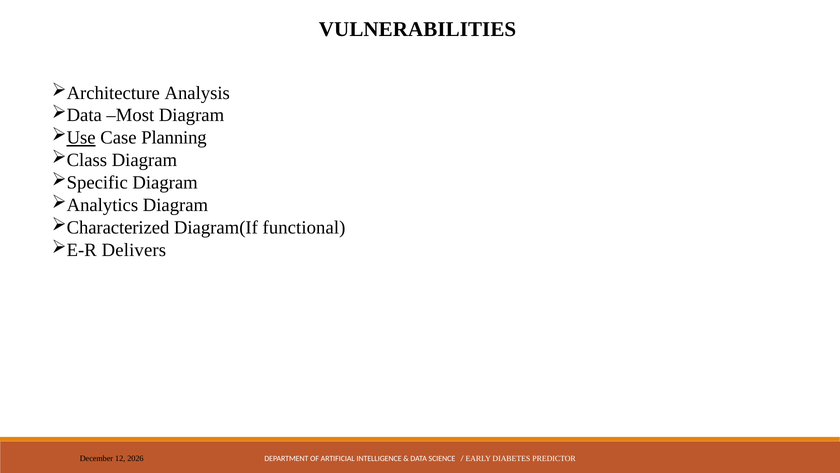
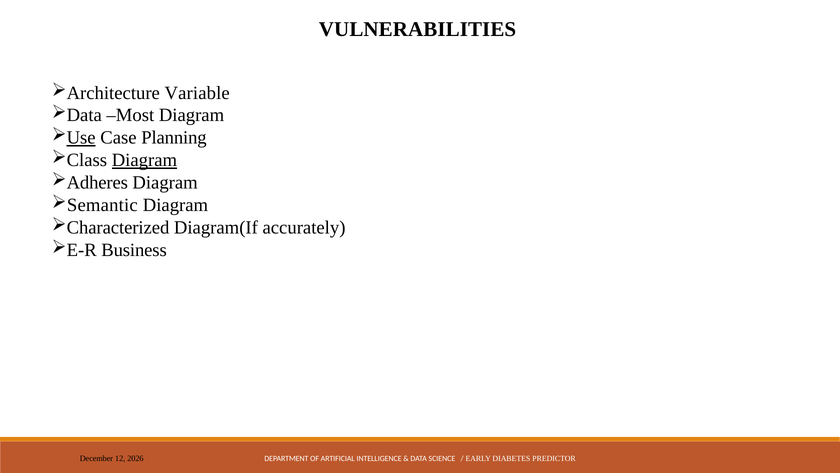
Analysis: Analysis -> Variable
Diagram at (144, 160) underline: none -> present
Specific: Specific -> Adheres
Analytics: Analytics -> Semantic
functional: functional -> accurately
Delivers: Delivers -> Business
